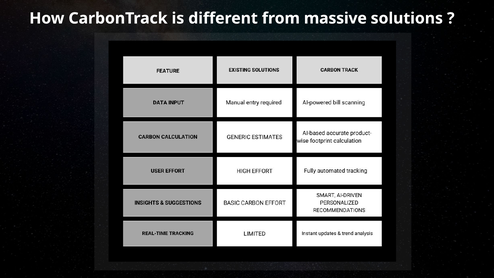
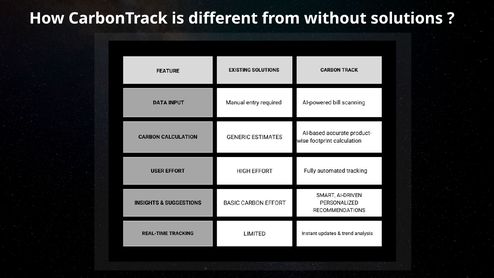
massive: massive -> without
